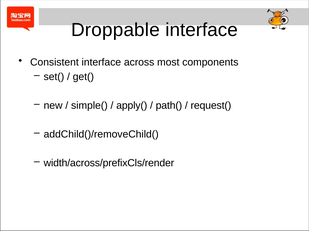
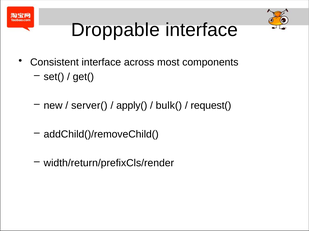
simple(: simple( -> server(
path(: path( -> bulk(
width/across/prefixCls/render: width/across/prefixCls/render -> width/return/prefixCls/render
